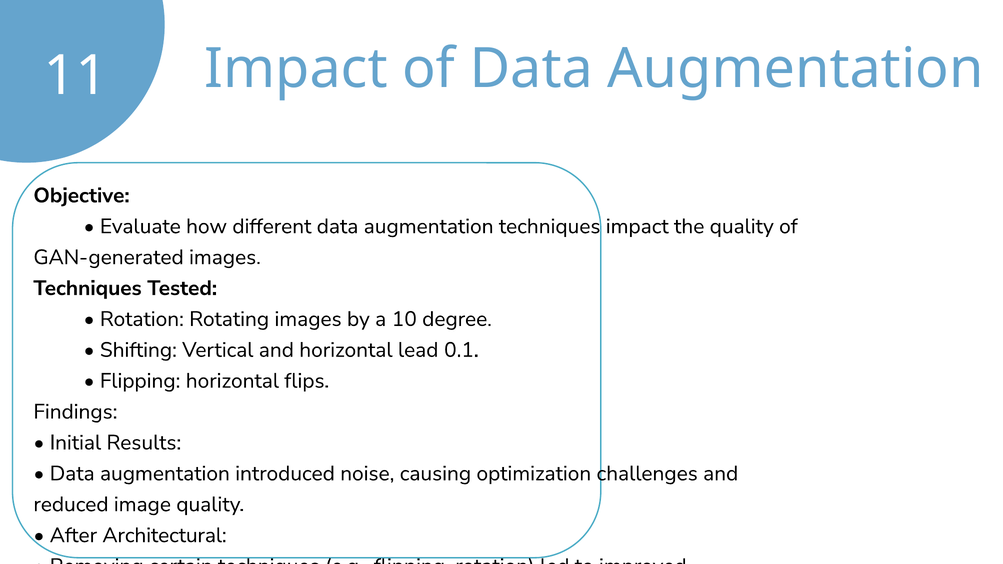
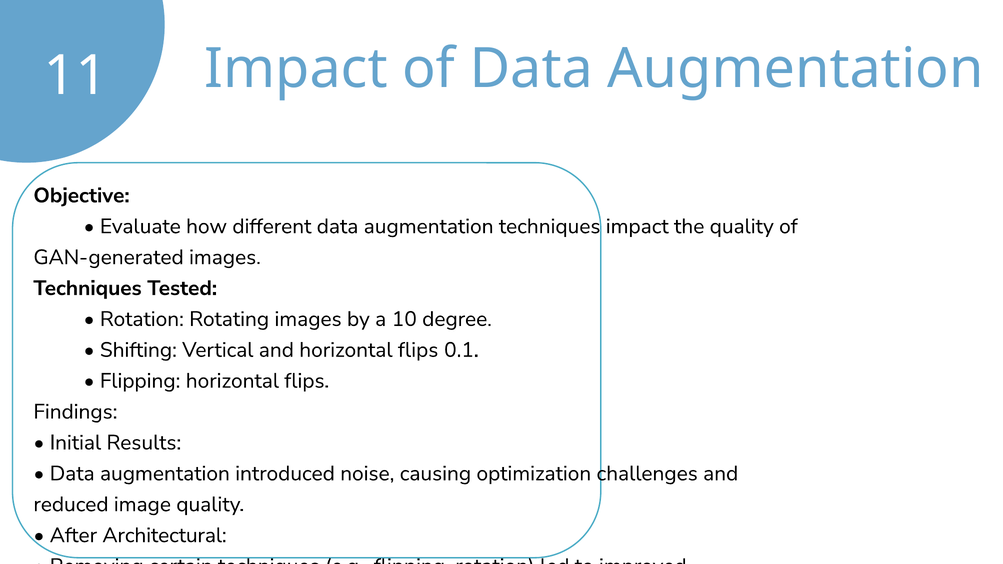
and horizontal lead: lead -> flips
